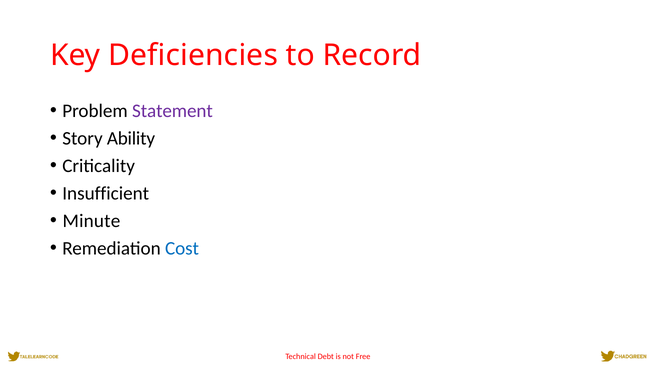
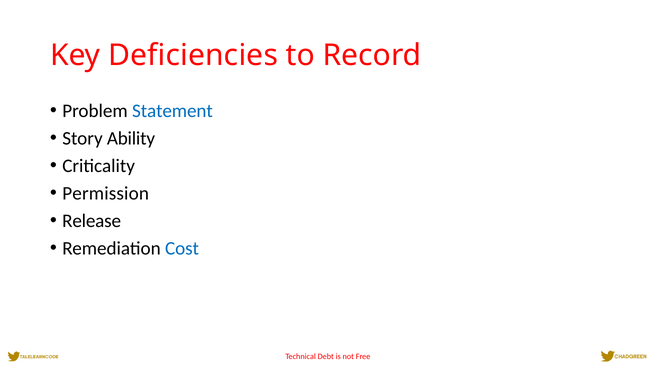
Statement colour: purple -> blue
Insufficient: Insufficient -> Permission
Minute: Minute -> Release
